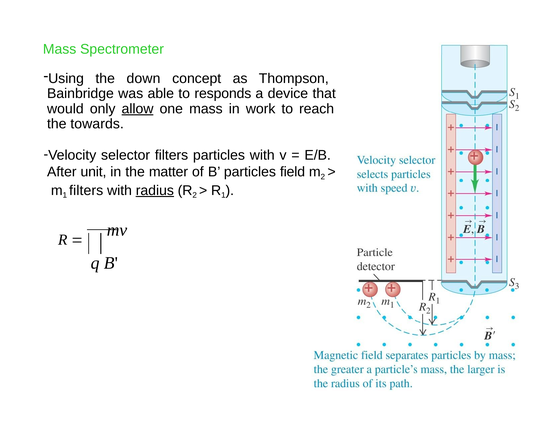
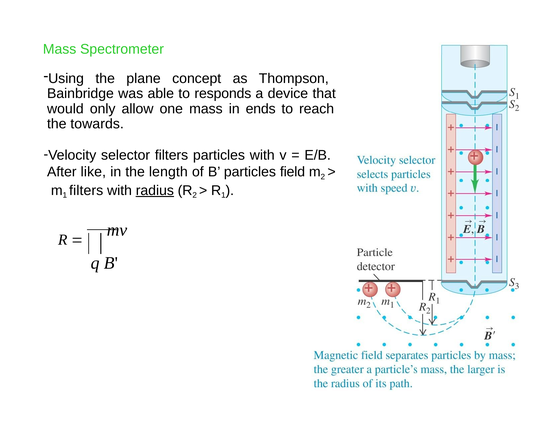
down: down -> plane
allow underline: present -> none
work: work -> ends
unit: unit -> like
matter: matter -> length
